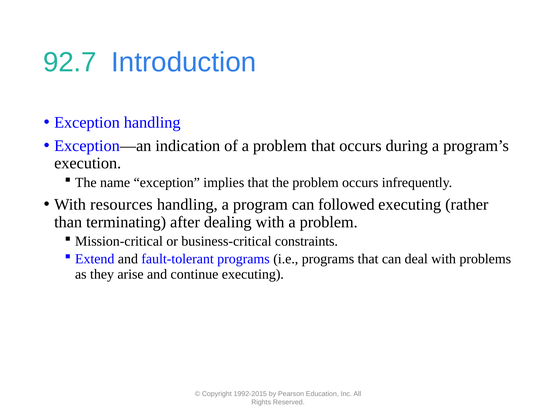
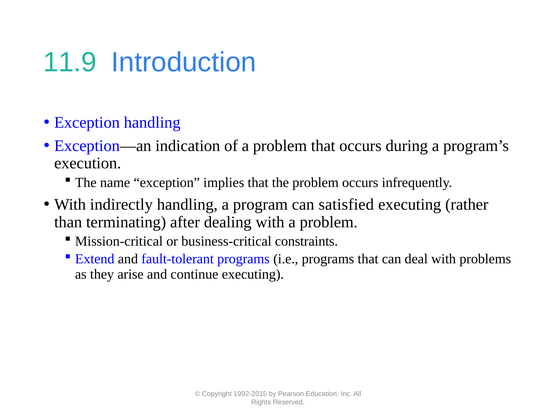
92.7: 92.7 -> 11.9
resources: resources -> indirectly
followed: followed -> satisfied
